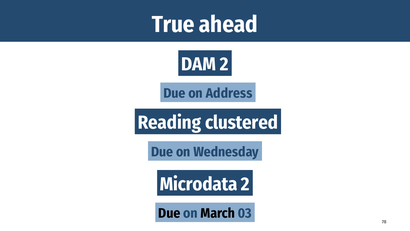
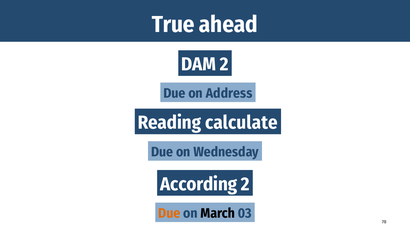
clustered: clustered -> calculate
Microdata: Microdata -> According
Due at (169, 213) colour: black -> orange
